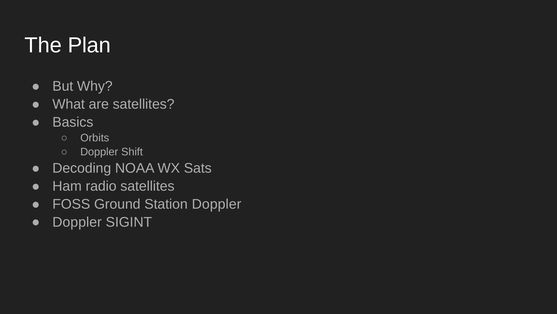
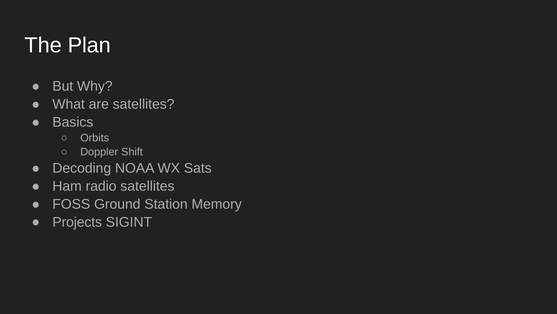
Station Doppler: Doppler -> Memory
Doppler at (77, 222): Doppler -> Projects
